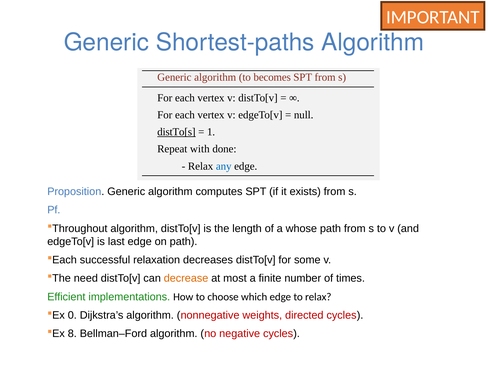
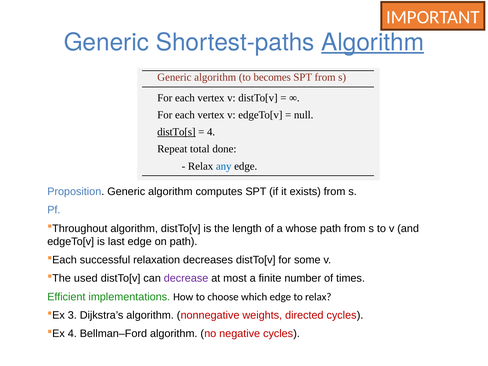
Algorithm at (373, 42) underline: none -> present
1 at (211, 132): 1 -> 4
with: with -> total
need: need -> used
decrease colour: orange -> purple
0: 0 -> 3
8 at (72, 334): 8 -> 4
